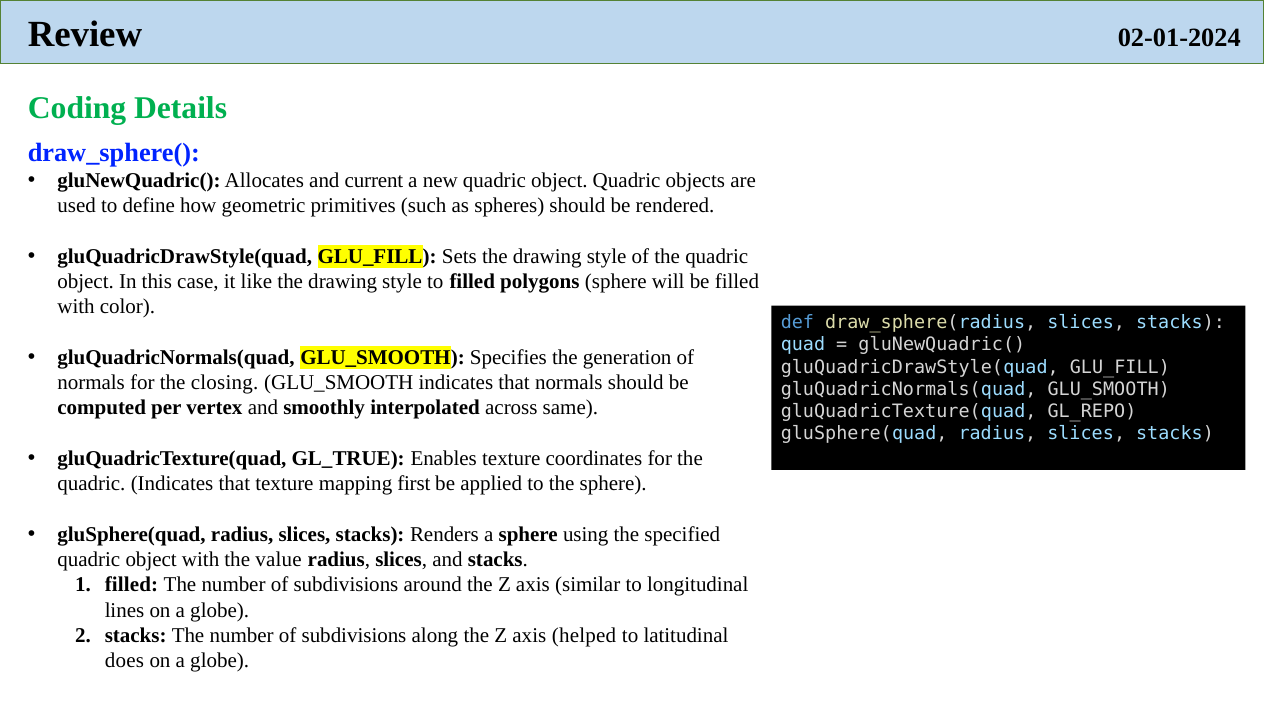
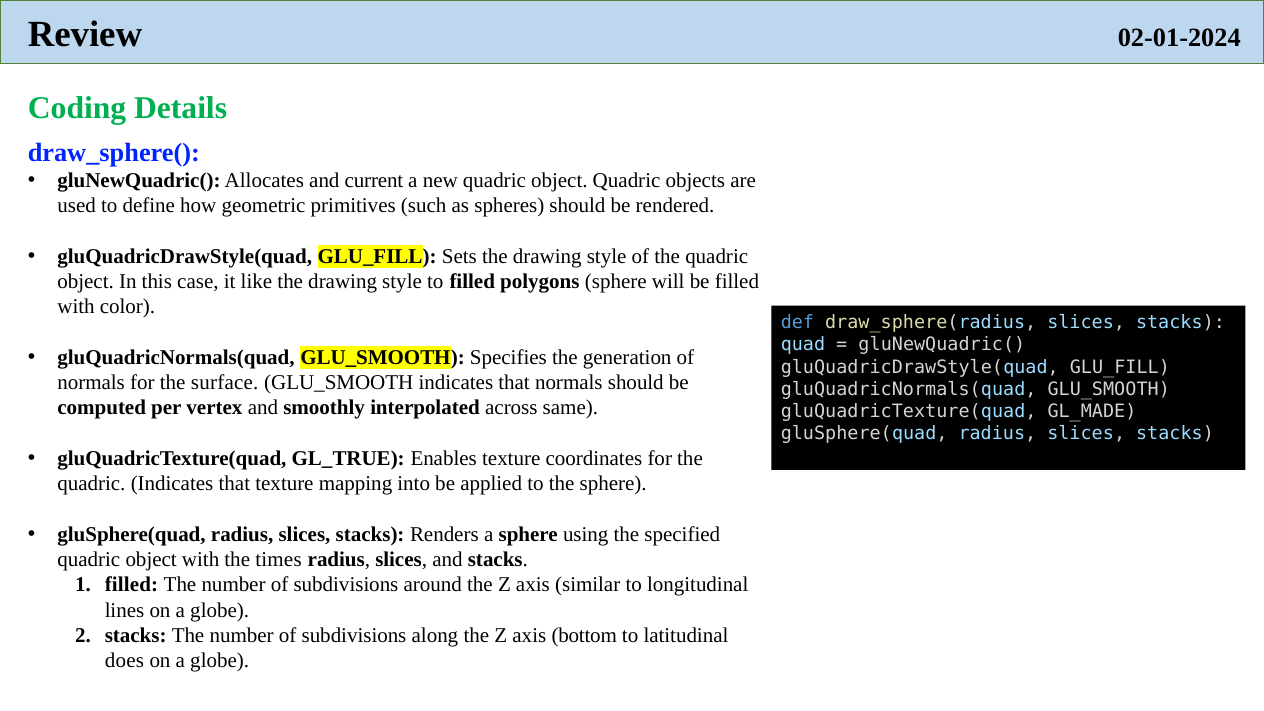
closing: closing -> surface
GL_REPO: GL_REPO -> GL_MADE
first: first -> into
value: value -> times
helped: helped -> bottom
